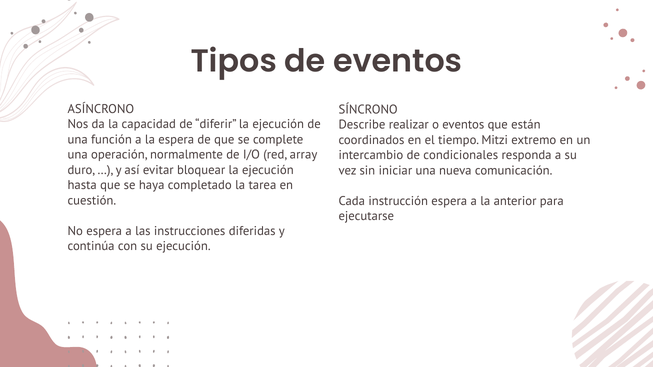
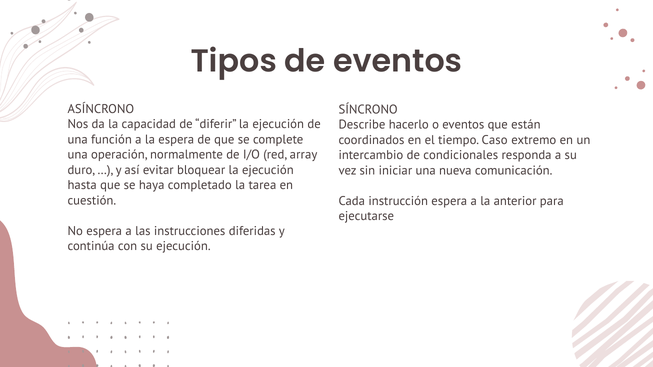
realizar: realizar -> hacerlo
Mitzi: Mitzi -> Caso
